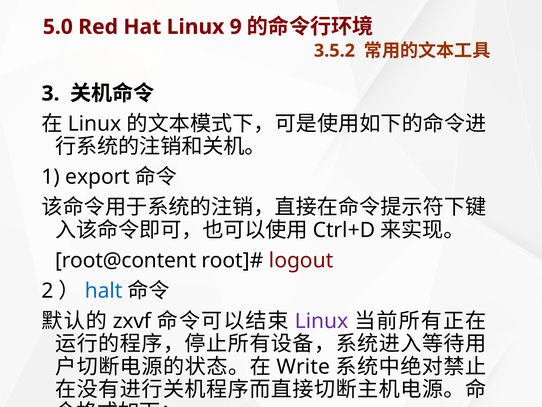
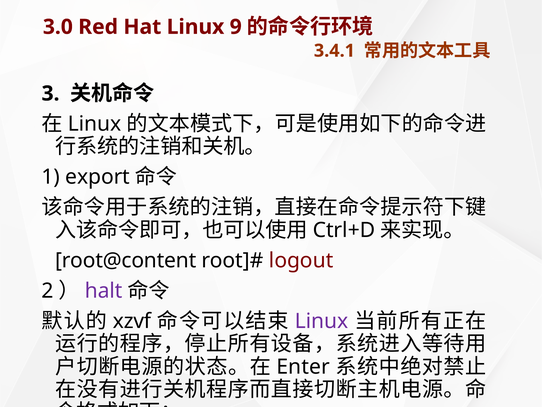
5.0: 5.0 -> 3.0
3.5.2: 3.5.2 -> 3.4.1
halt at (104, 290) colour: blue -> purple
zxvf: zxvf -> xzvf
Write: Write -> Enter
